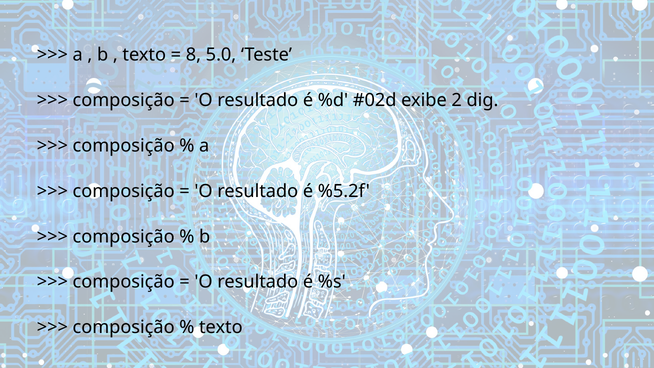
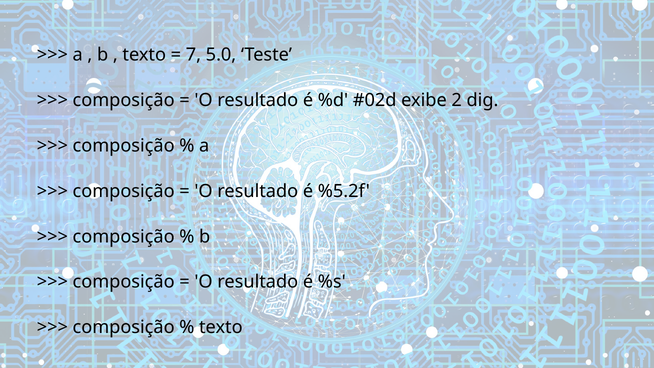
8: 8 -> 7
